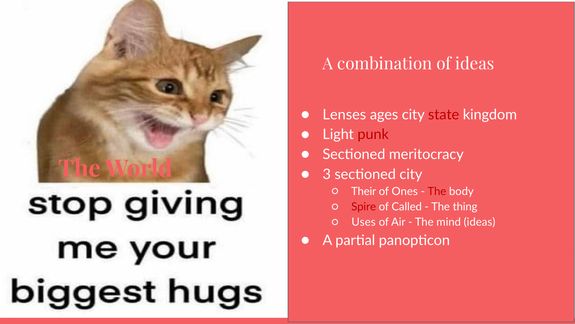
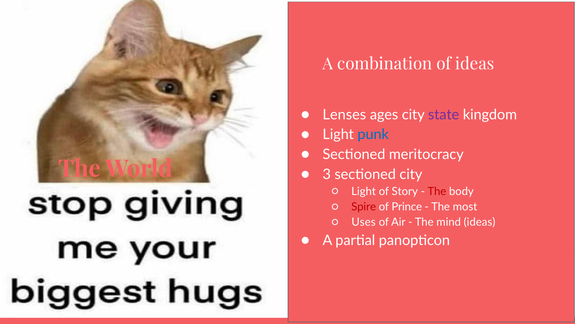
state colour: red -> purple
punk colour: red -> blue
Their at (364, 191): Their -> Light
Ones: Ones -> Story
Called: Called -> Prince
thing: thing -> most
